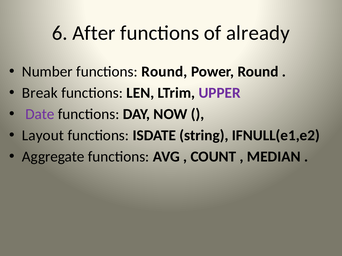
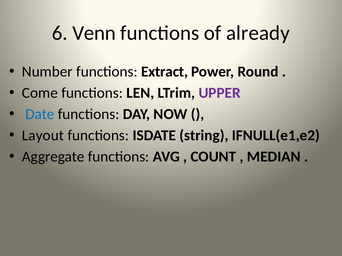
After: After -> Venn
functions Round: Round -> Extract
Break: Break -> Come
Date colour: purple -> blue
